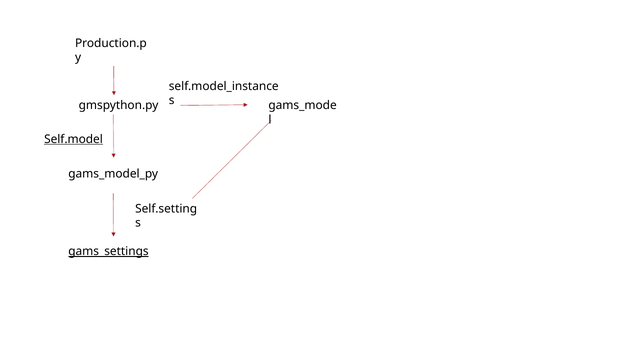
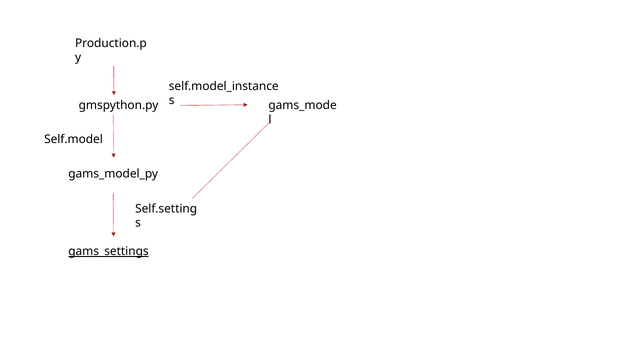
Self.model underline: present -> none
